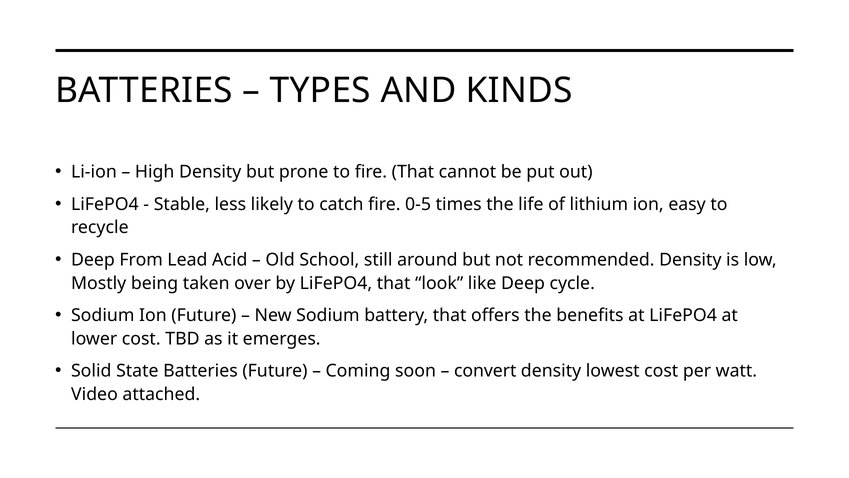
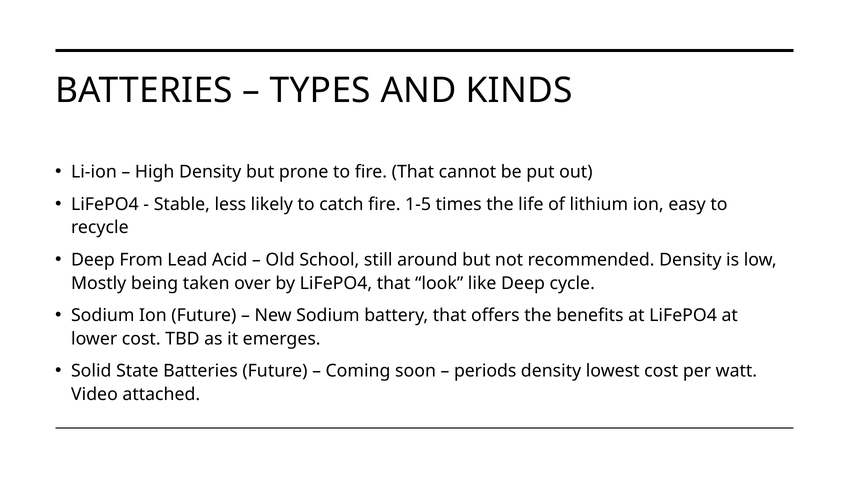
0-5: 0-5 -> 1-5
convert: convert -> periods
